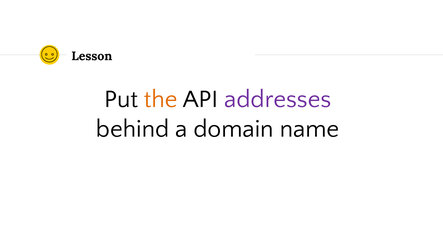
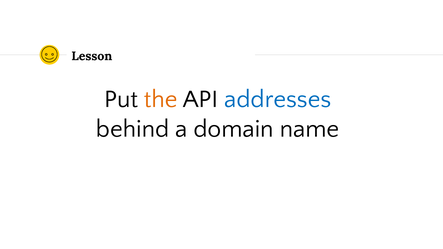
addresses colour: purple -> blue
